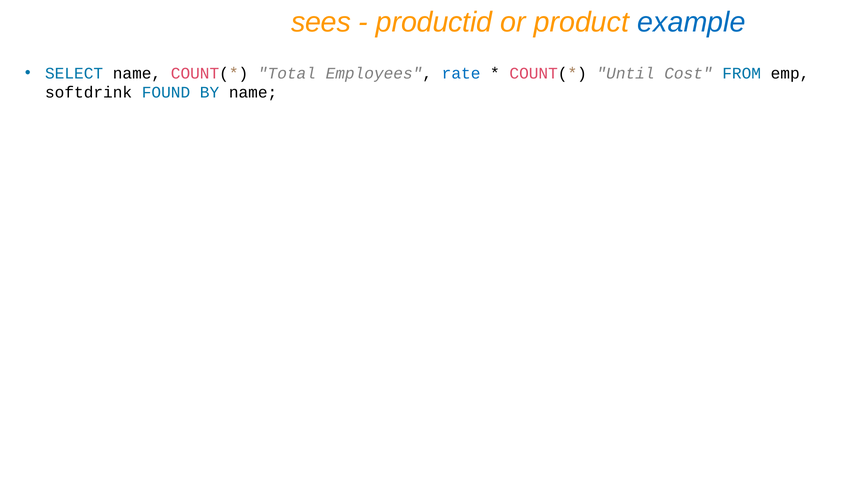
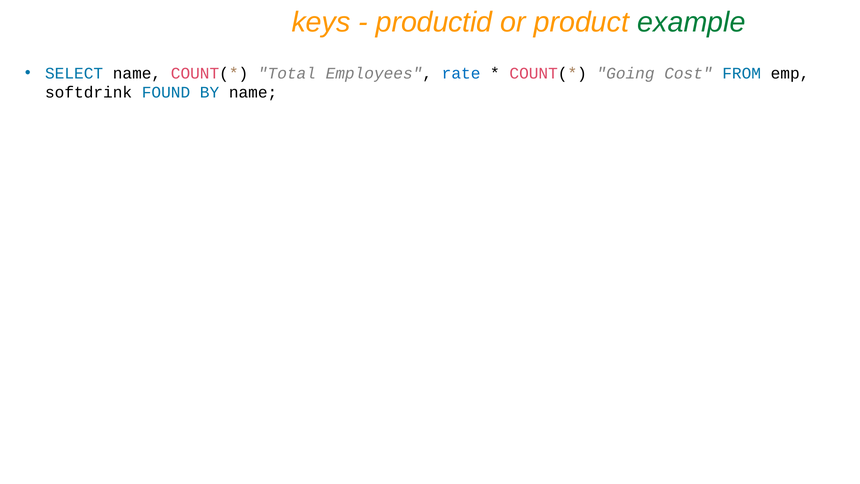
sees: sees -> keys
example colour: blue -> green
Until: Until -> Going
